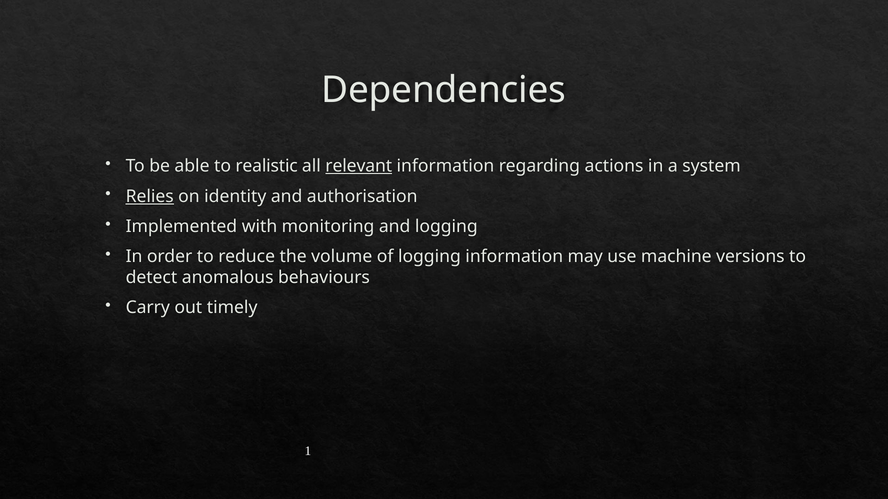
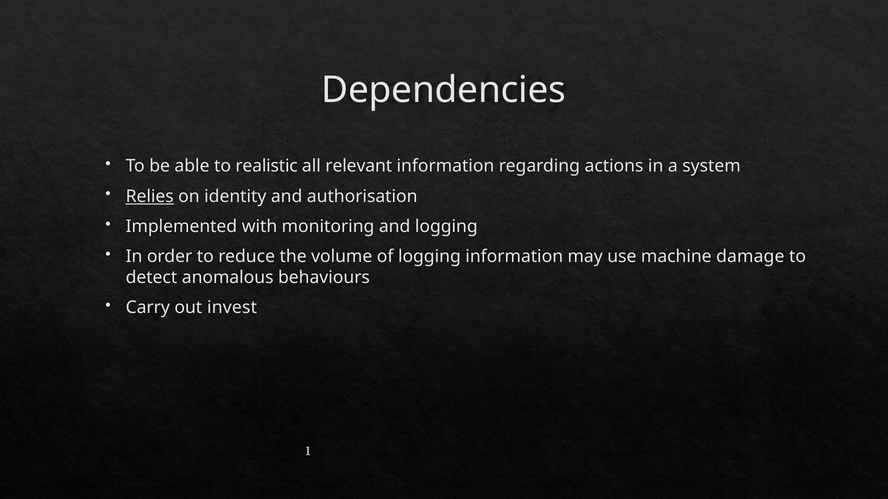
relevant underline: present -> none
versions: versions -> damage
timely: timely -> invest
